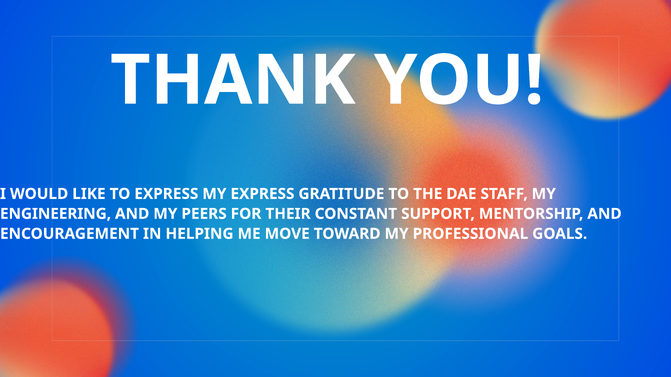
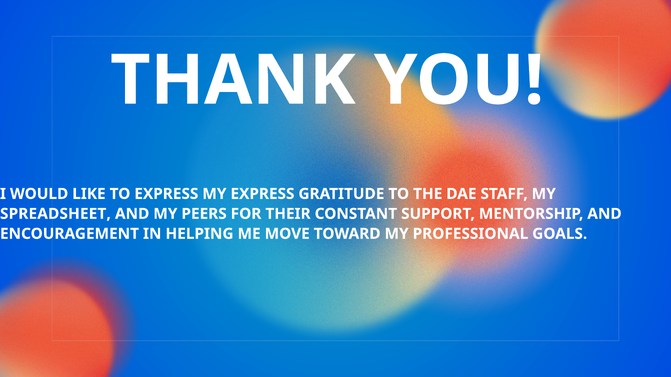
ENGINEERING: ENGINEERING -> SPREADSHEET
